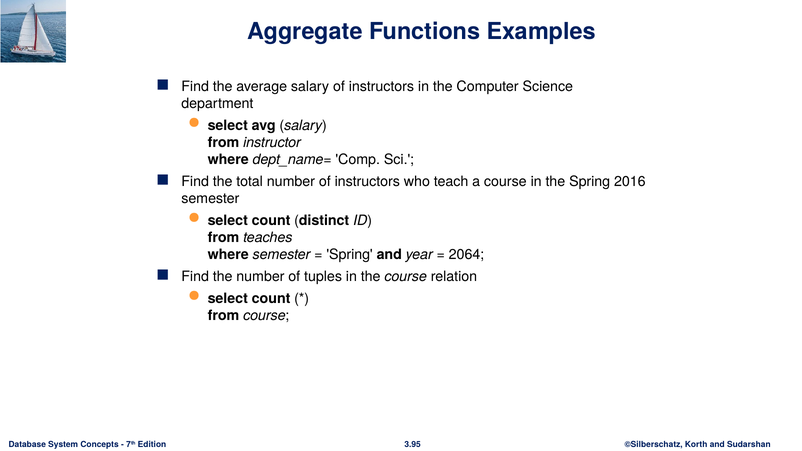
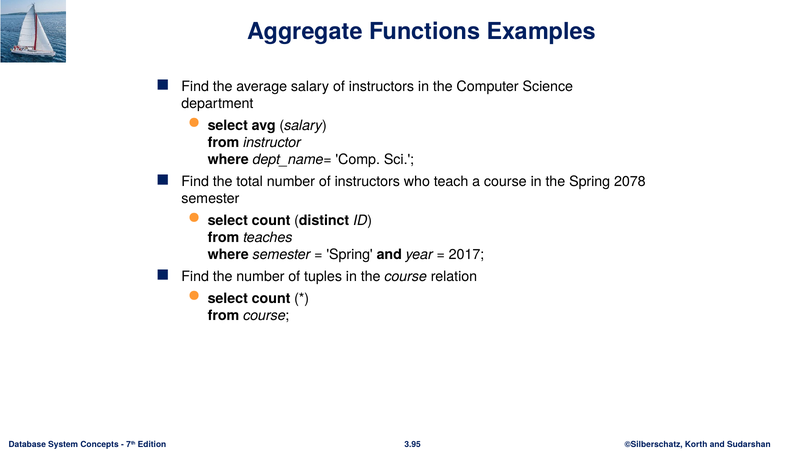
2016: 2016 -> 2078
2064: 2064 -> 2017
